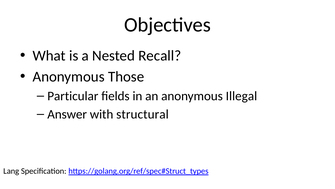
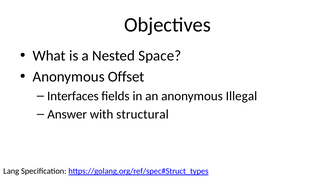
Recall: Recall -> Space
Those: Those -> Offset
Particular: Particular -> Interfaces
